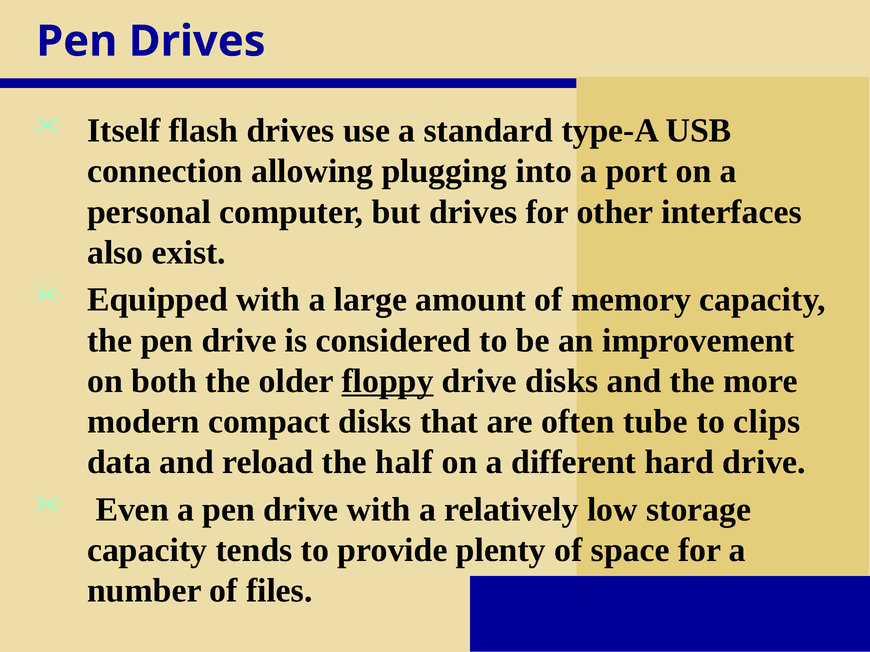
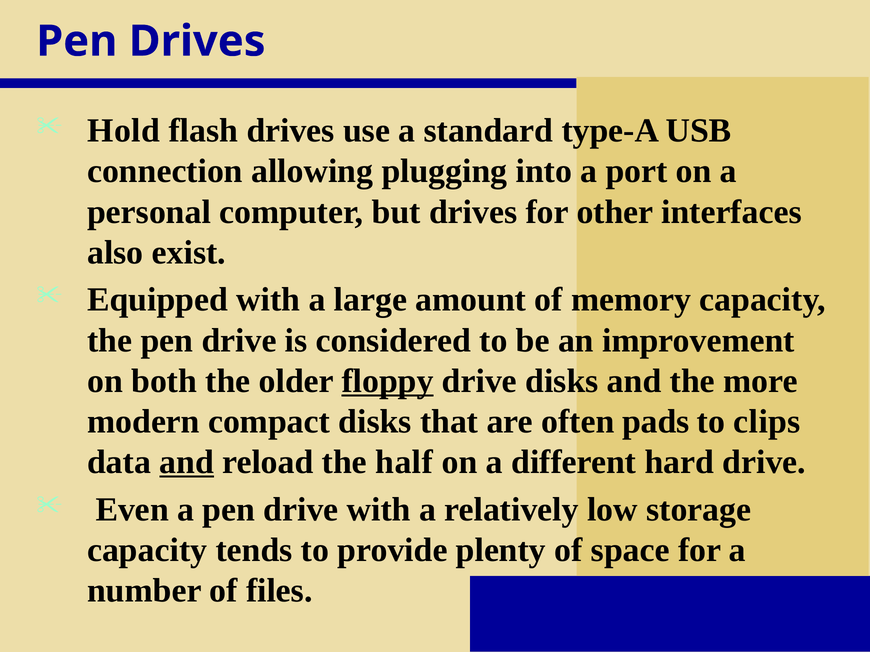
Itself: Itself -> Hold
tube: tube -> pads
and at (187, 463) underline: none -> present
